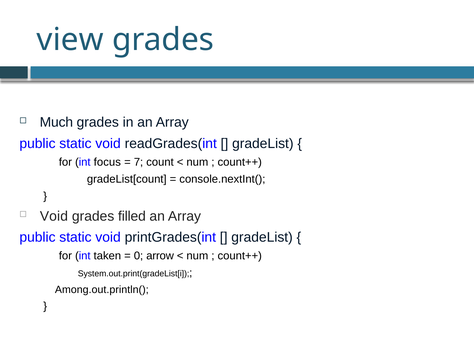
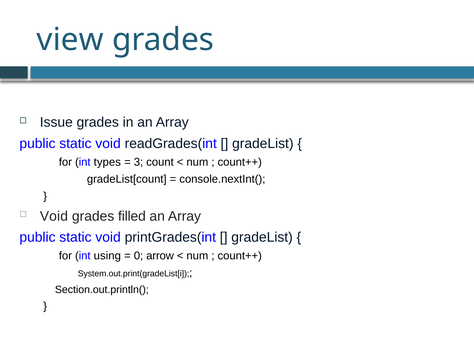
Much: Much -> Issue
focus: focus -> types
7: 7 -> 3
taken: taken -> using
Among.out.println(: Among.out.println( -> Section.out.println(
